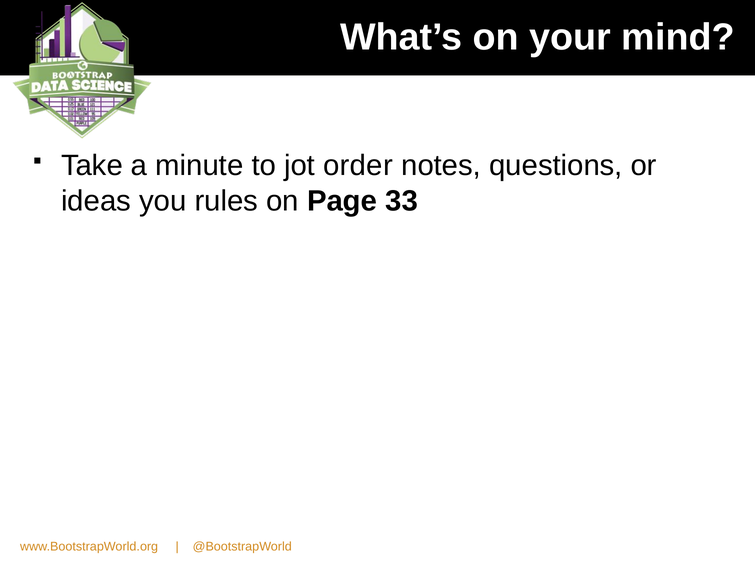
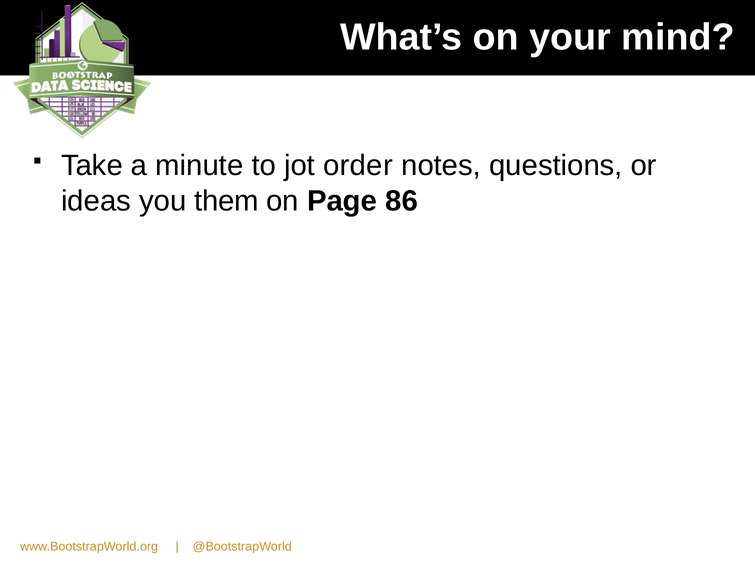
rules: rules -> them
33: 33 -> 86
